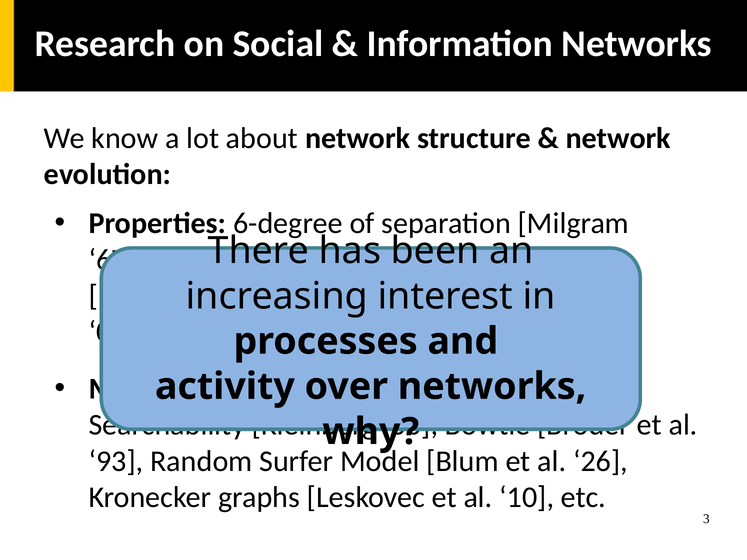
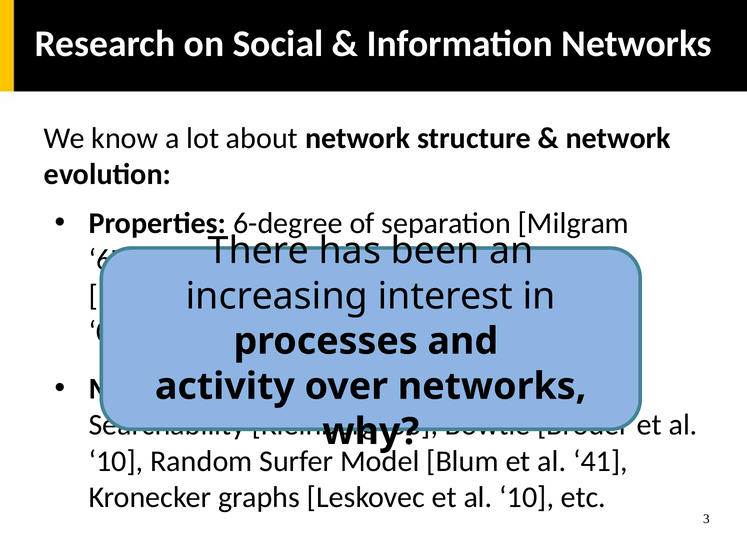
93 at (116, 461): 93 -> 10
26: 26 -> 41
